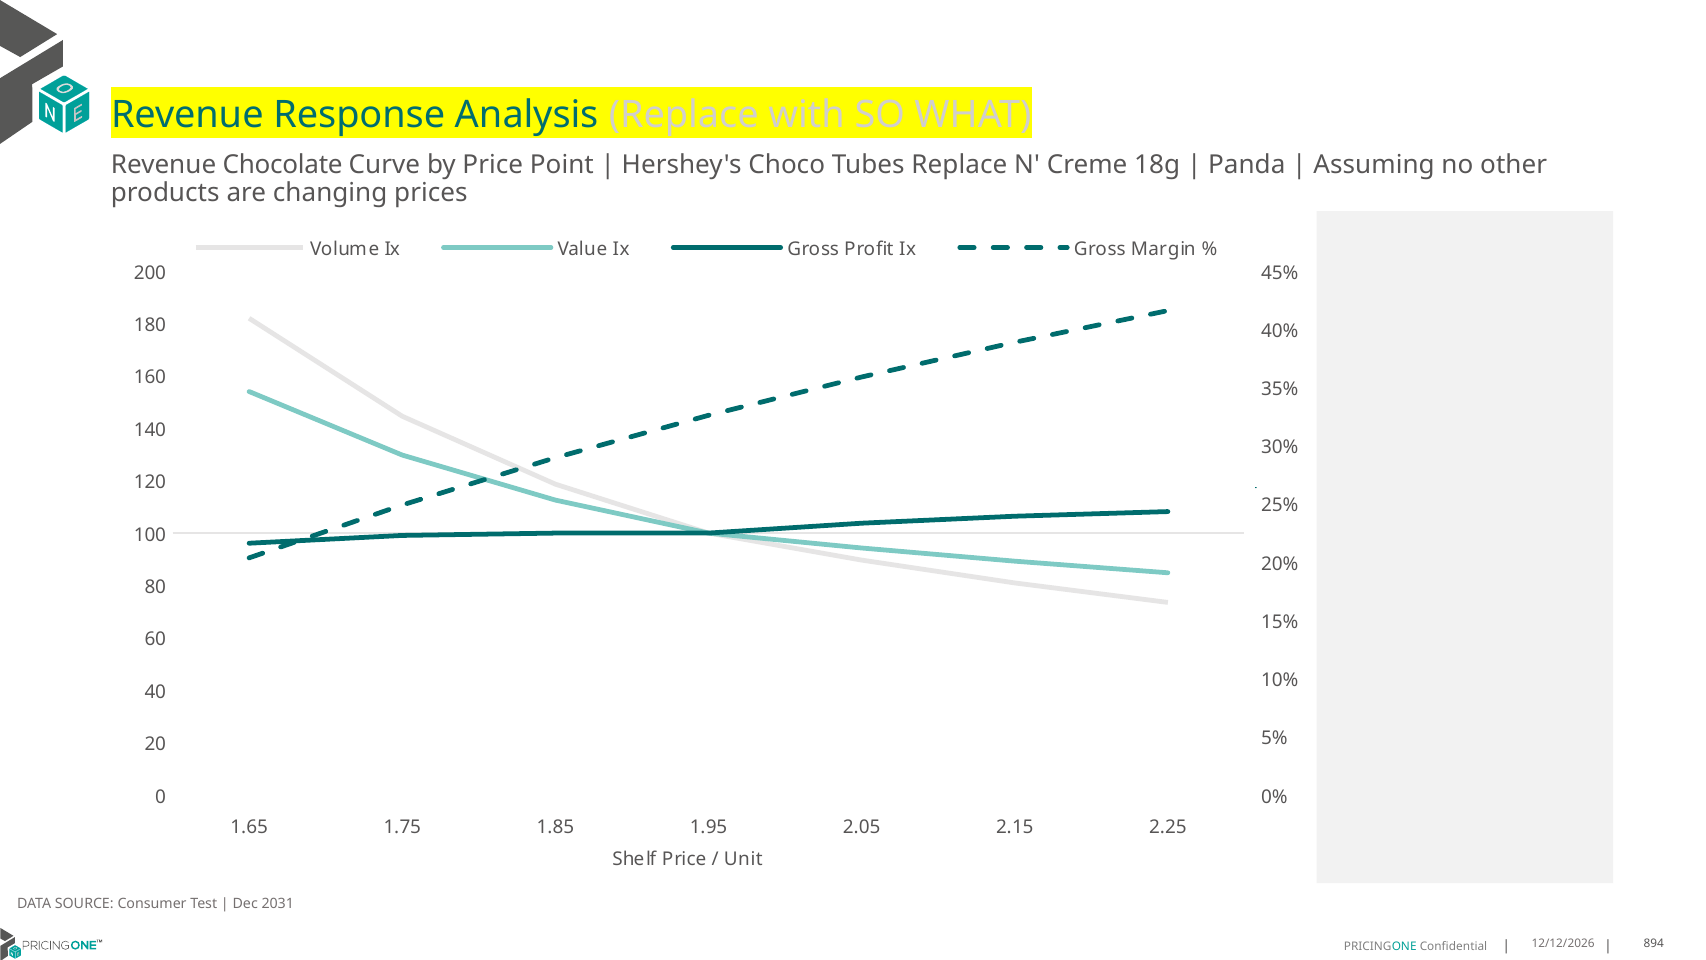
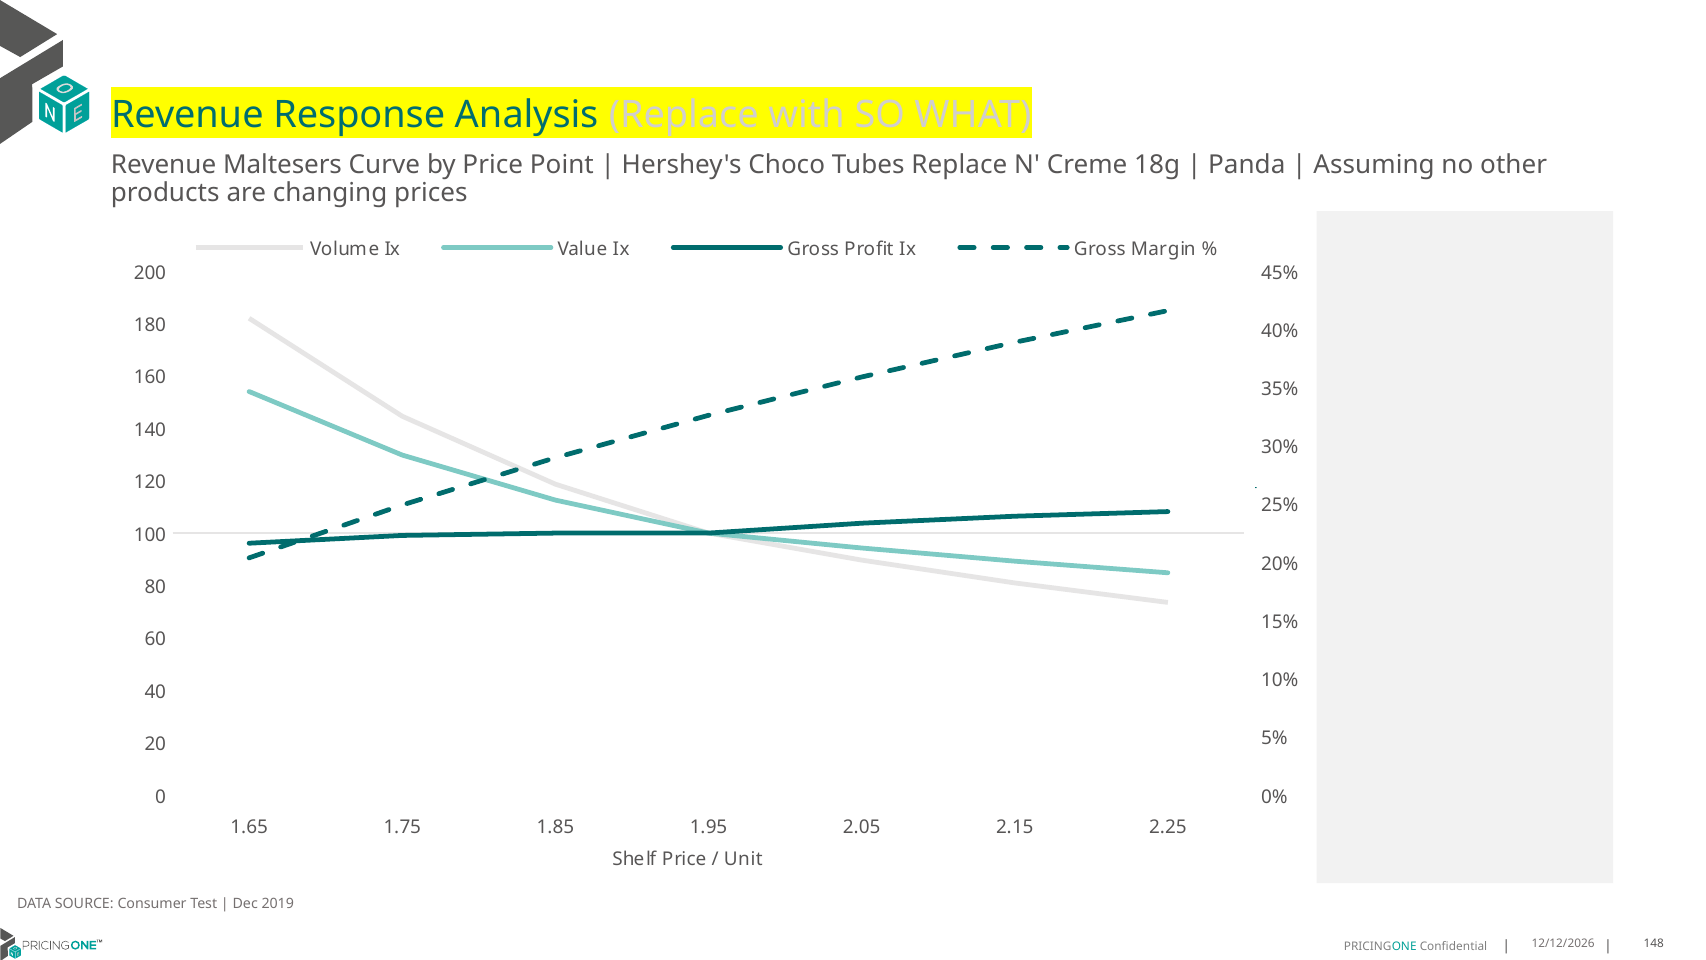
Chocolate: Chocolate -> Maltesers
2031: 2031 -> 2019
894: 894 -> 148
